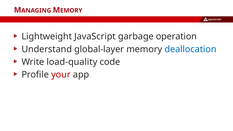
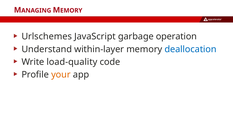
Lightweight: Lightweight -> Urlschemes
global-layer: global-layer -> within-layer
your colour: red -> orange
